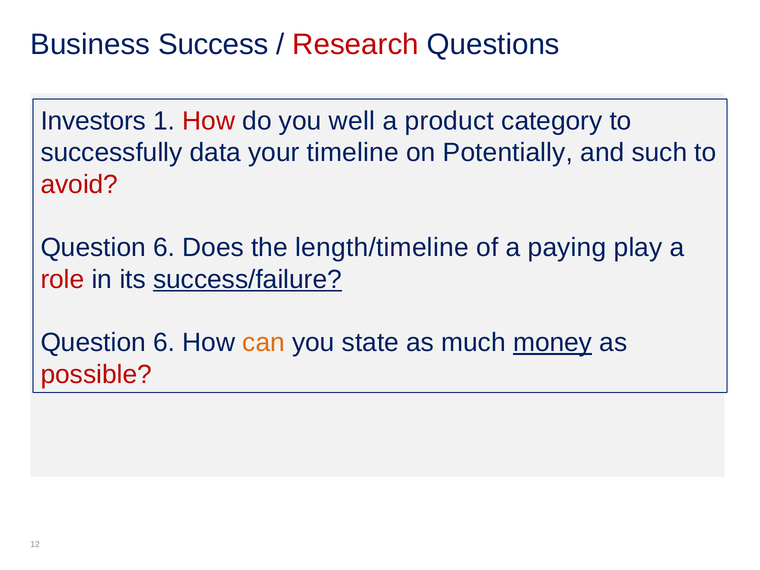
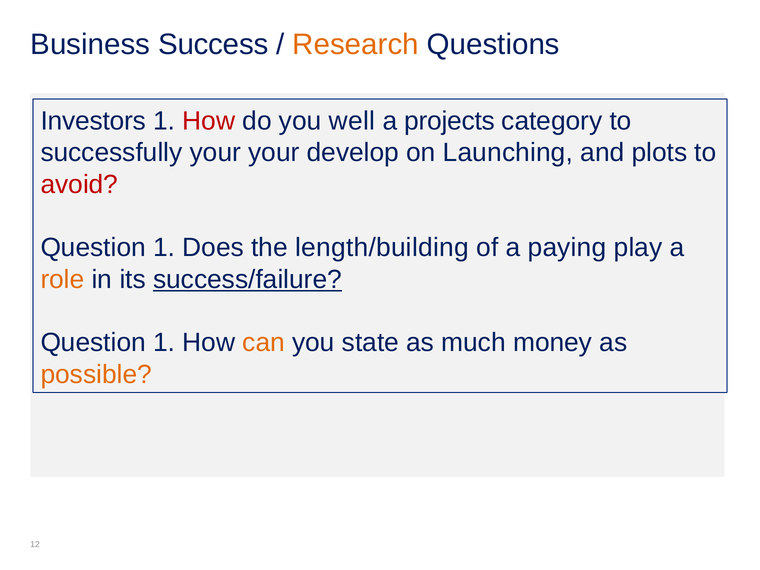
Research colour: red -> orange
product: product -> projects
successfully data: data -> your
timeline: timeline -> develop
Potentially: Potentially -> Launching
such: such -> plots
6 at (164, 248): 6 -> 1
length/timeline: length/timeline -> length/building
role colour: red -> orange
6 at (164, 343): 6 -> 1
money underline: present -> none
possible colour: red -> orange
